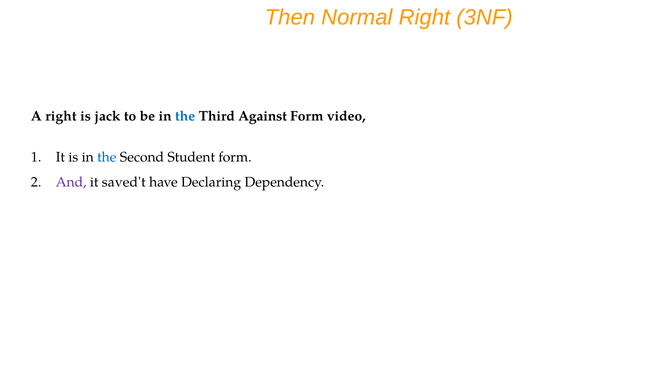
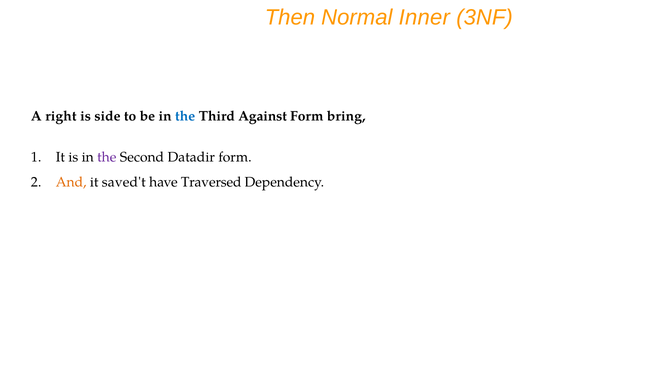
Normal Right: Right -> Inner
jack: jack -> side
video: video -> bring
the at (107, 157) colour: blue -> purple
Student: Student -> Datadir
And colour: purple -> orange
Declaring: Declaring -> Traversed
